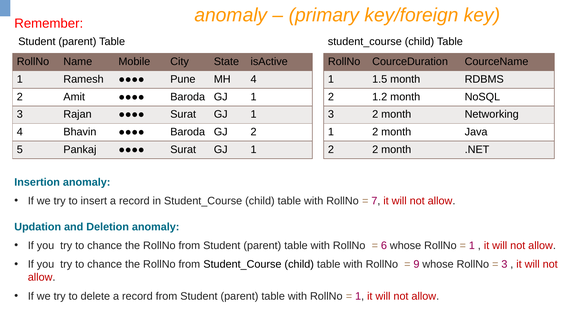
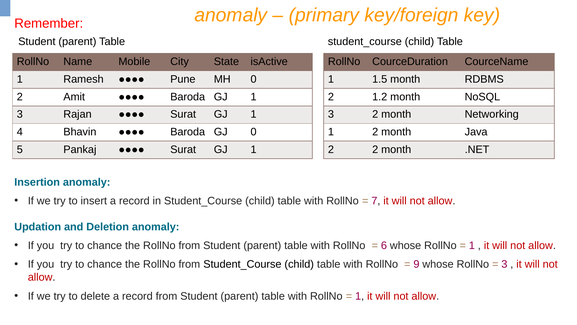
MH 4: 4 -> 0
GJ 2: 2 -> 0
